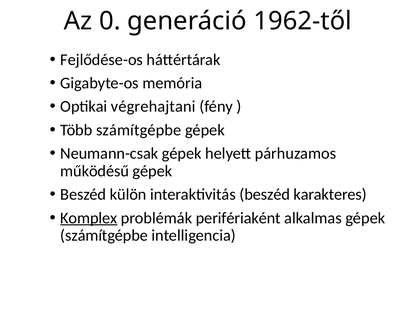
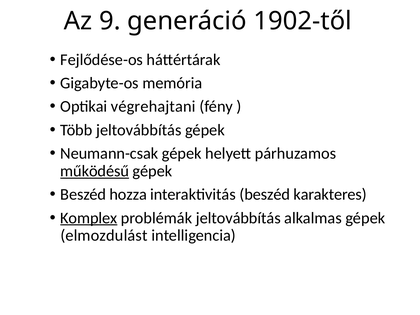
0: 0 -> 9
1962-től: 1962-től -> 1902-től
Több számítgépbe: számítgépbe -> jeltovábbítás
működésű underline: none -> present
külön: külön -> hozza
problémák perifériaként: perifériaként -> jeltovábbítás
számítgépbe at (104, 236): számítgépbe -> elmozdulást
